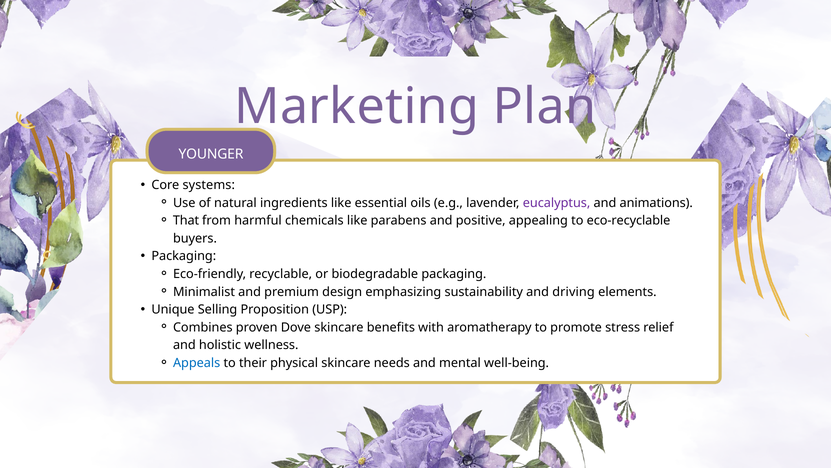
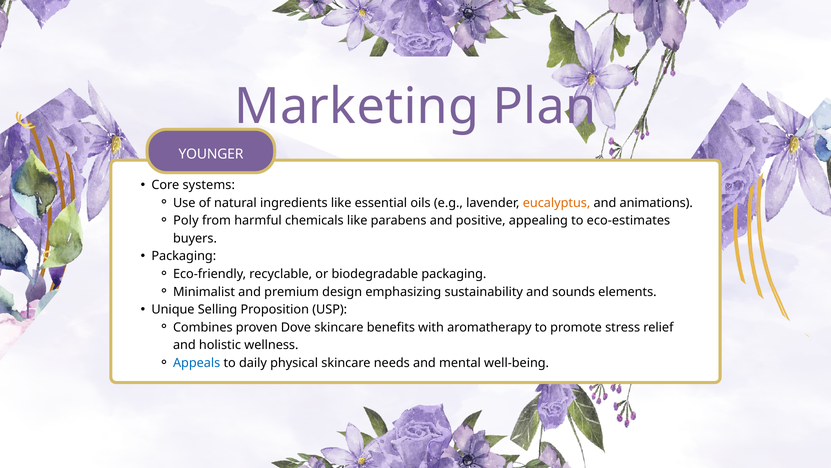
eucalyptus colour: purple -> orange
That: That -> Poly
eco-recyclable: eco-recyclable -> eco-estimates
driving: driving -> sounds
their: their -> daily
